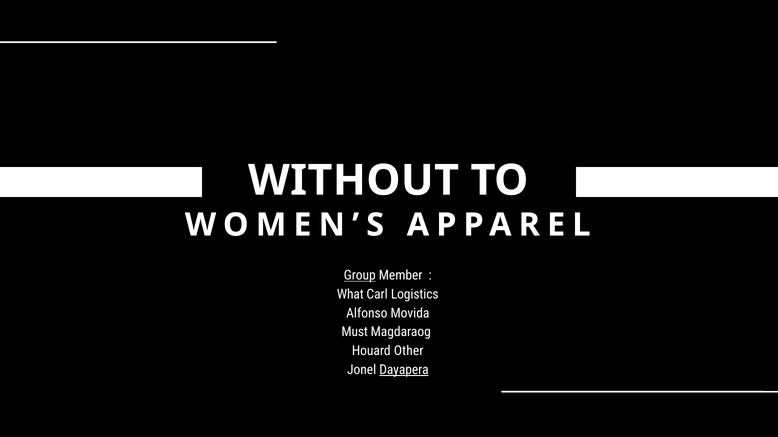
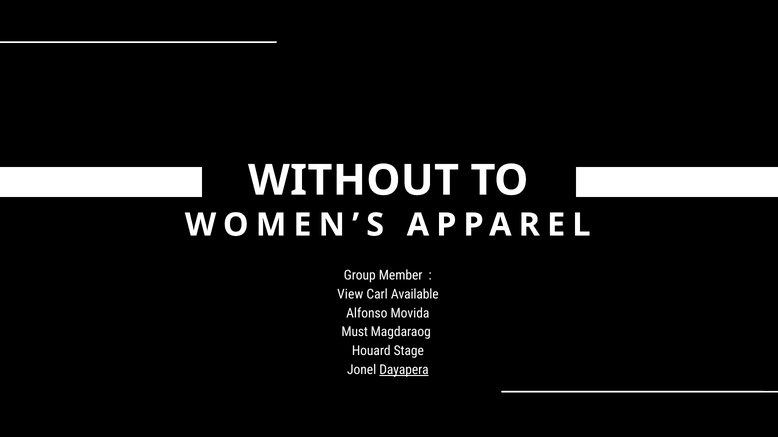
Group underline: present -> none
What: What -> View
Logistics: Logistics -> Available
Other: Other -> Stage
